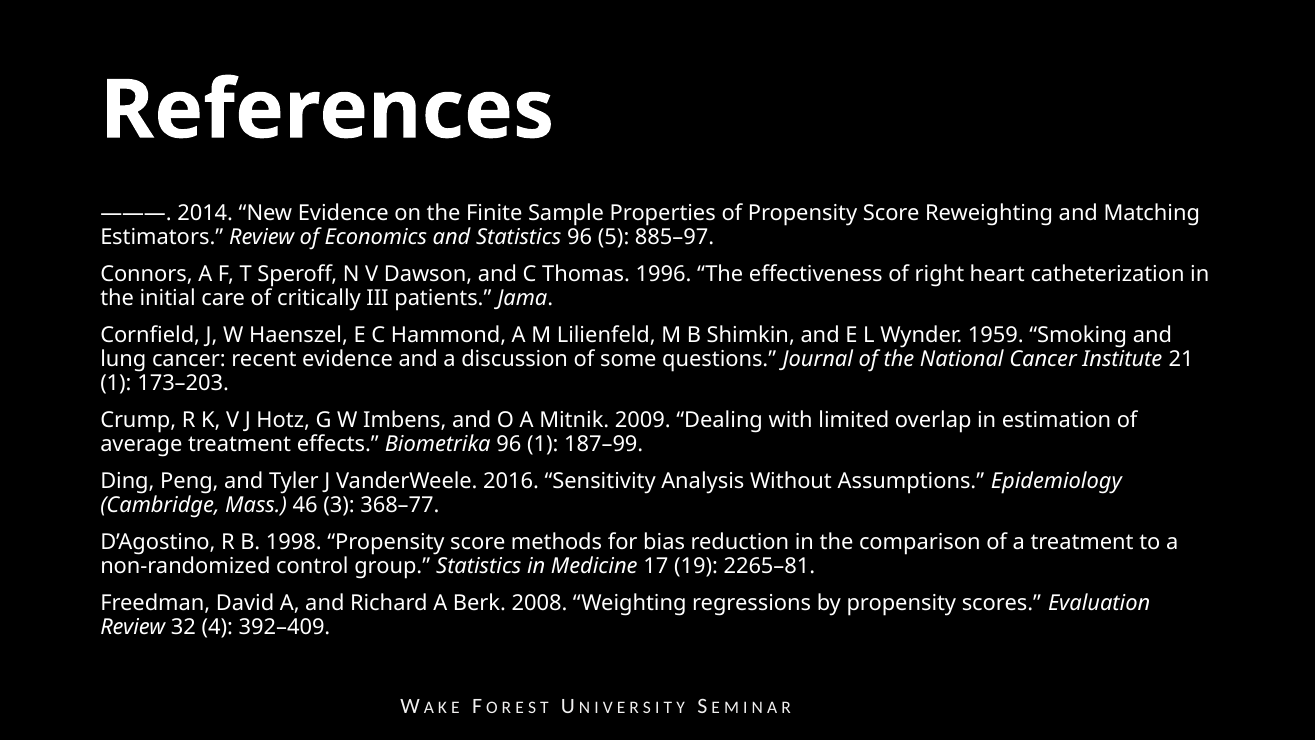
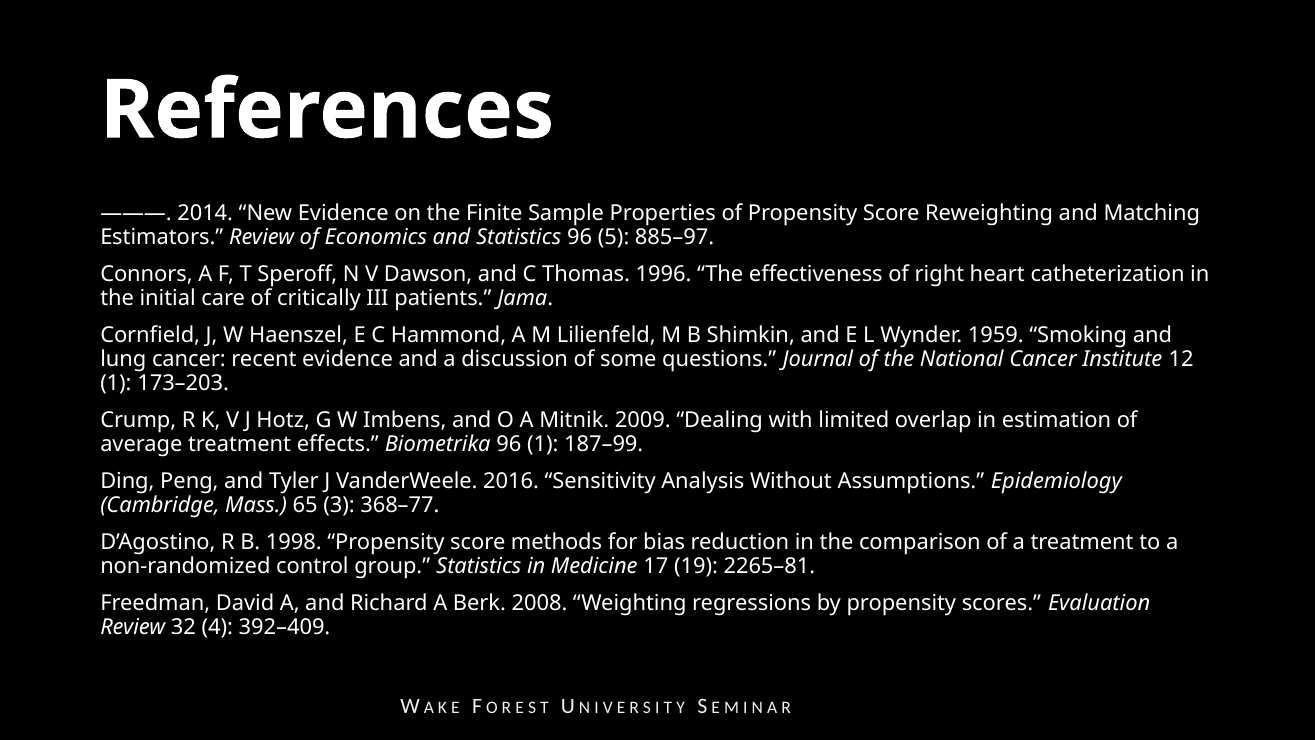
21: 21 -> 12
46: 46 -> 65
